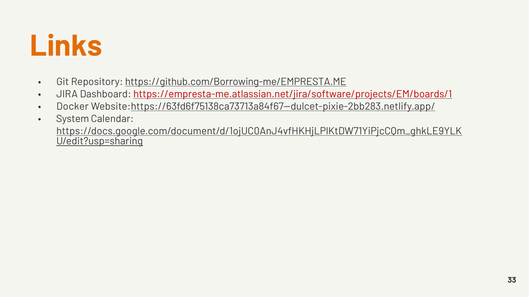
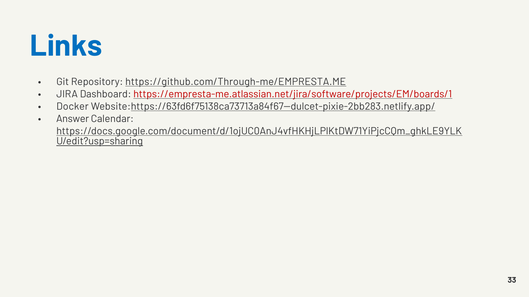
Links colour: orange -> blue
https://github.com/Borrowing-me/EMPRESTA.ME: https://github.com/Borrowing-me/EMPRESTA.ME -> https://github.com/Through-me/EMPRESTA.ME
System: System -> Answer
